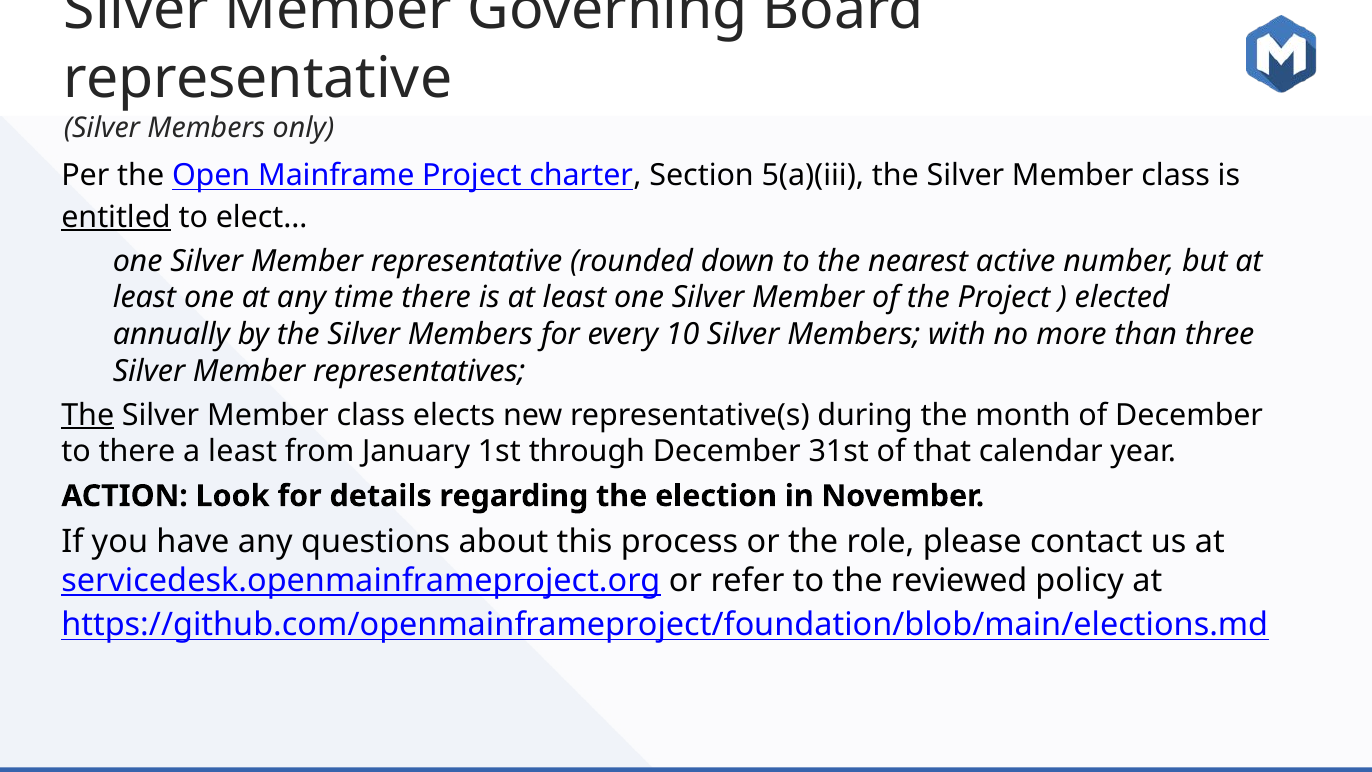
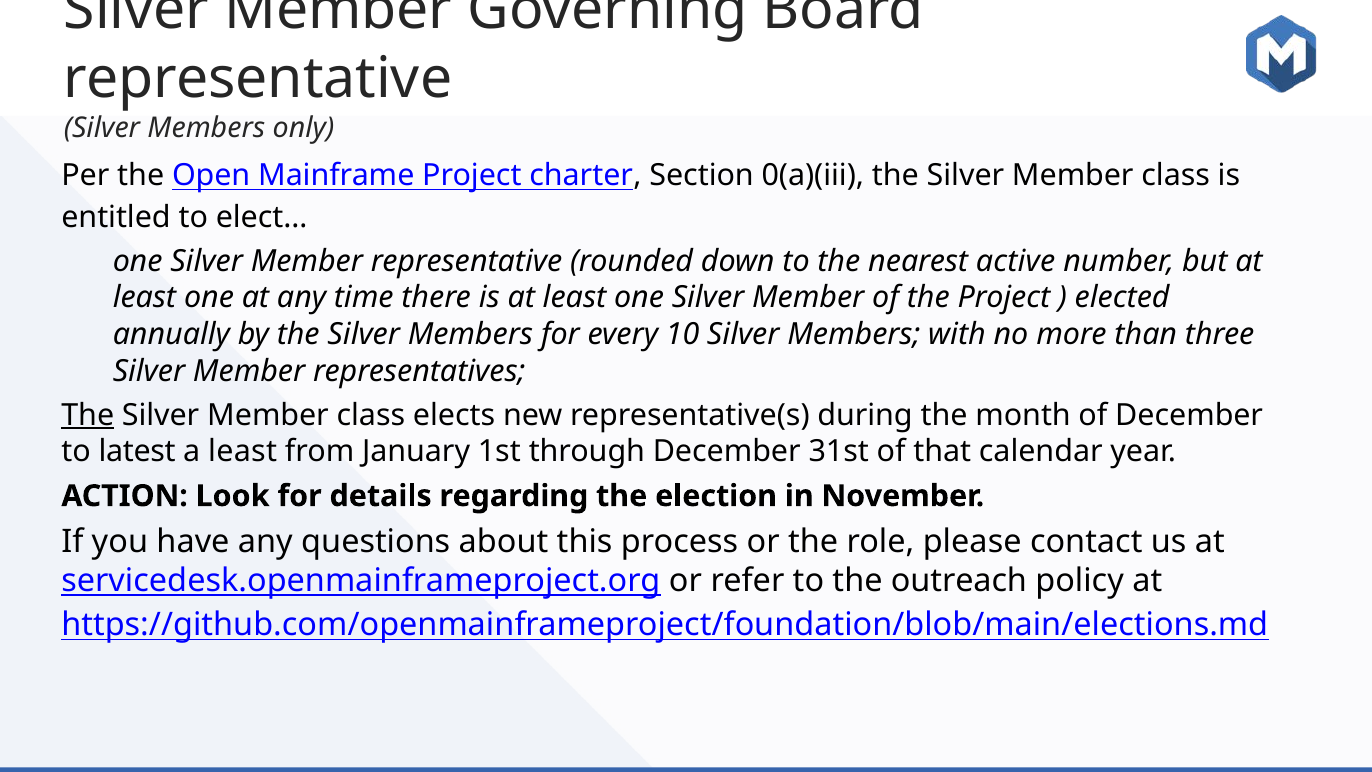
5(a)(iii: 5(a)(iii -> 0(a)(iii
entitled underline: present -> none
to there: there -> latest
reviewed: reviewed -> outreach
